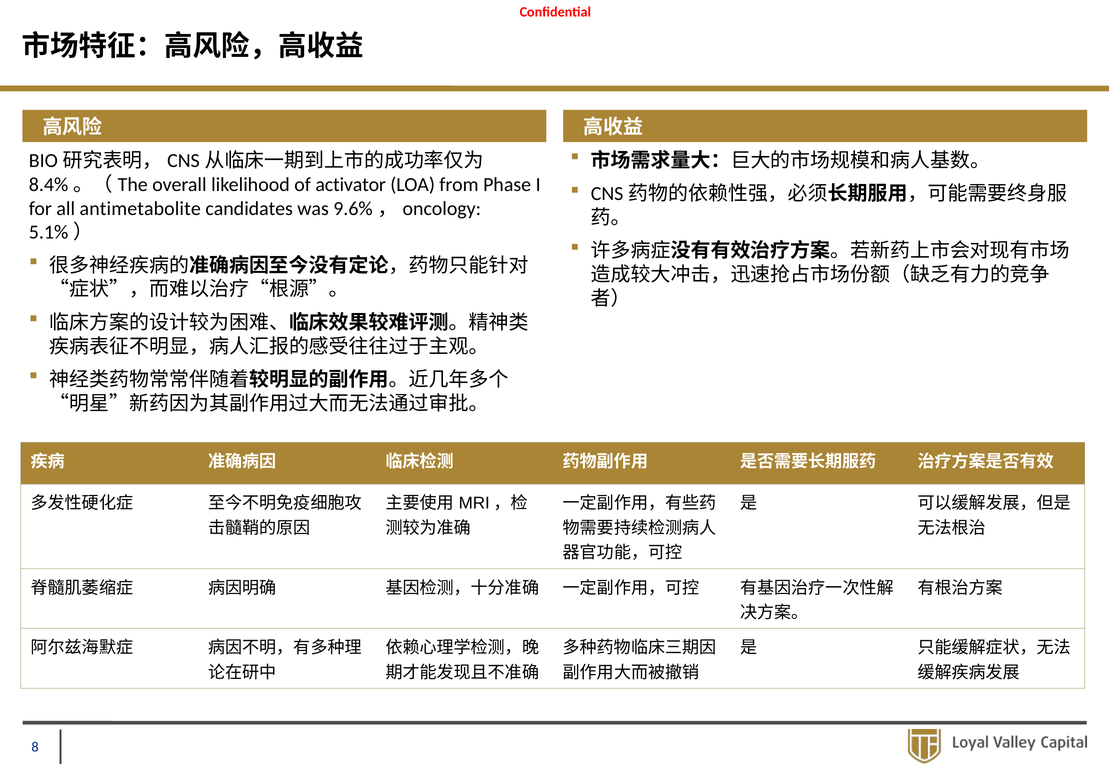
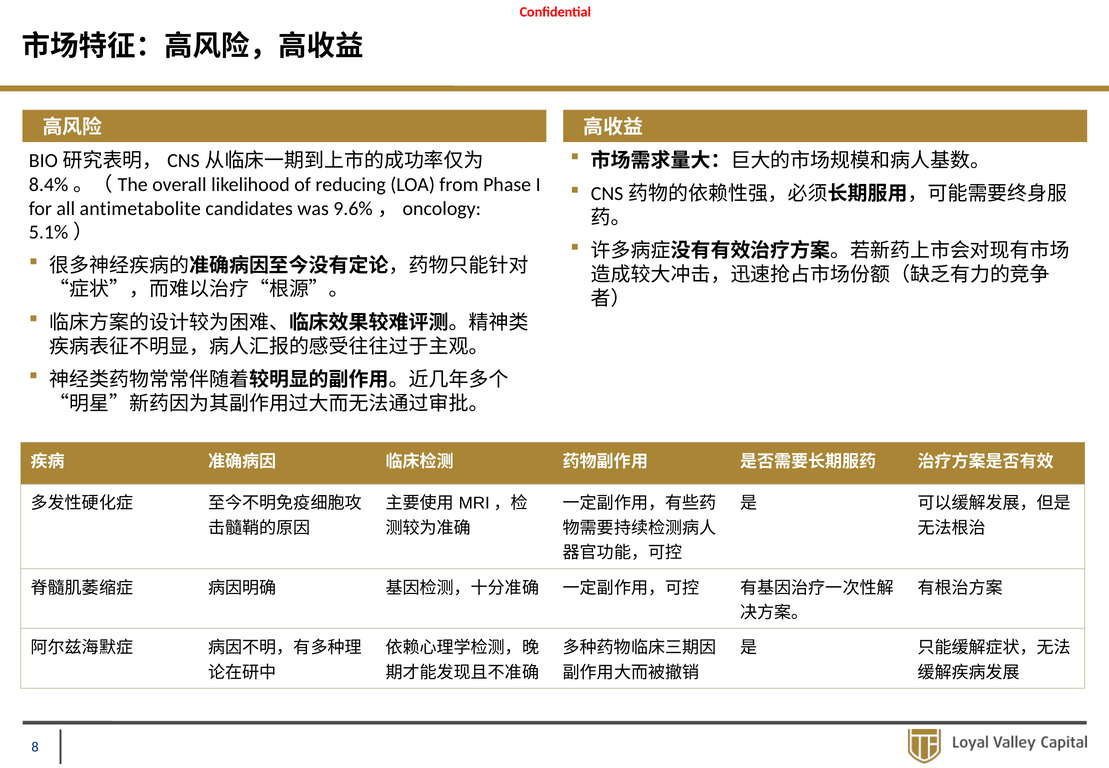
activator: activator -> reducing
